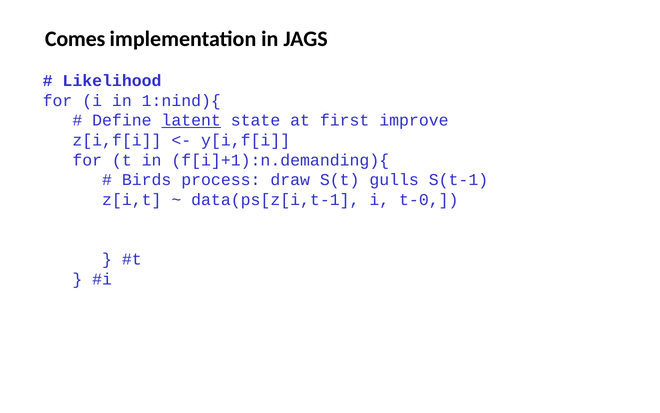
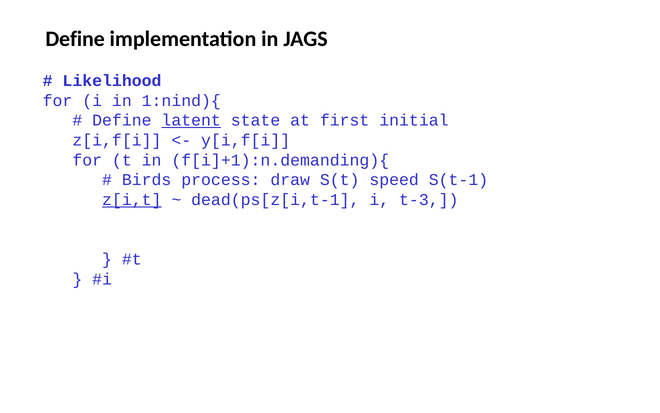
Comes at (75, 39): Comes -> Define
improve: improve -> initial
gulls: gulls -> speed
z[i,t underline: none -> present
data(ps[z[i,t-1: data(ps[z[i,t-1 -> dead(ps[z[i,t-1
t-0: t-0 -> t-3
